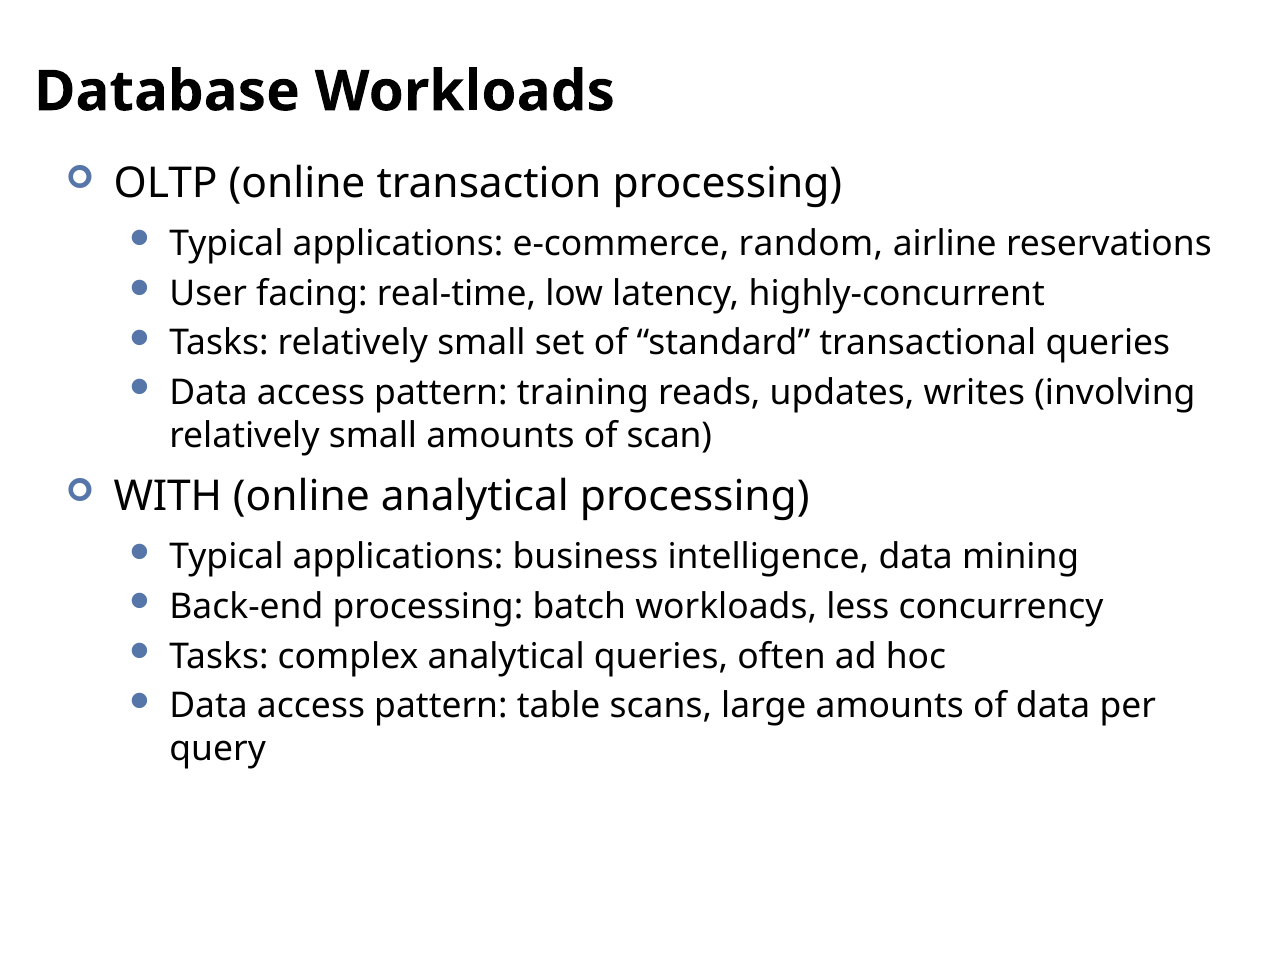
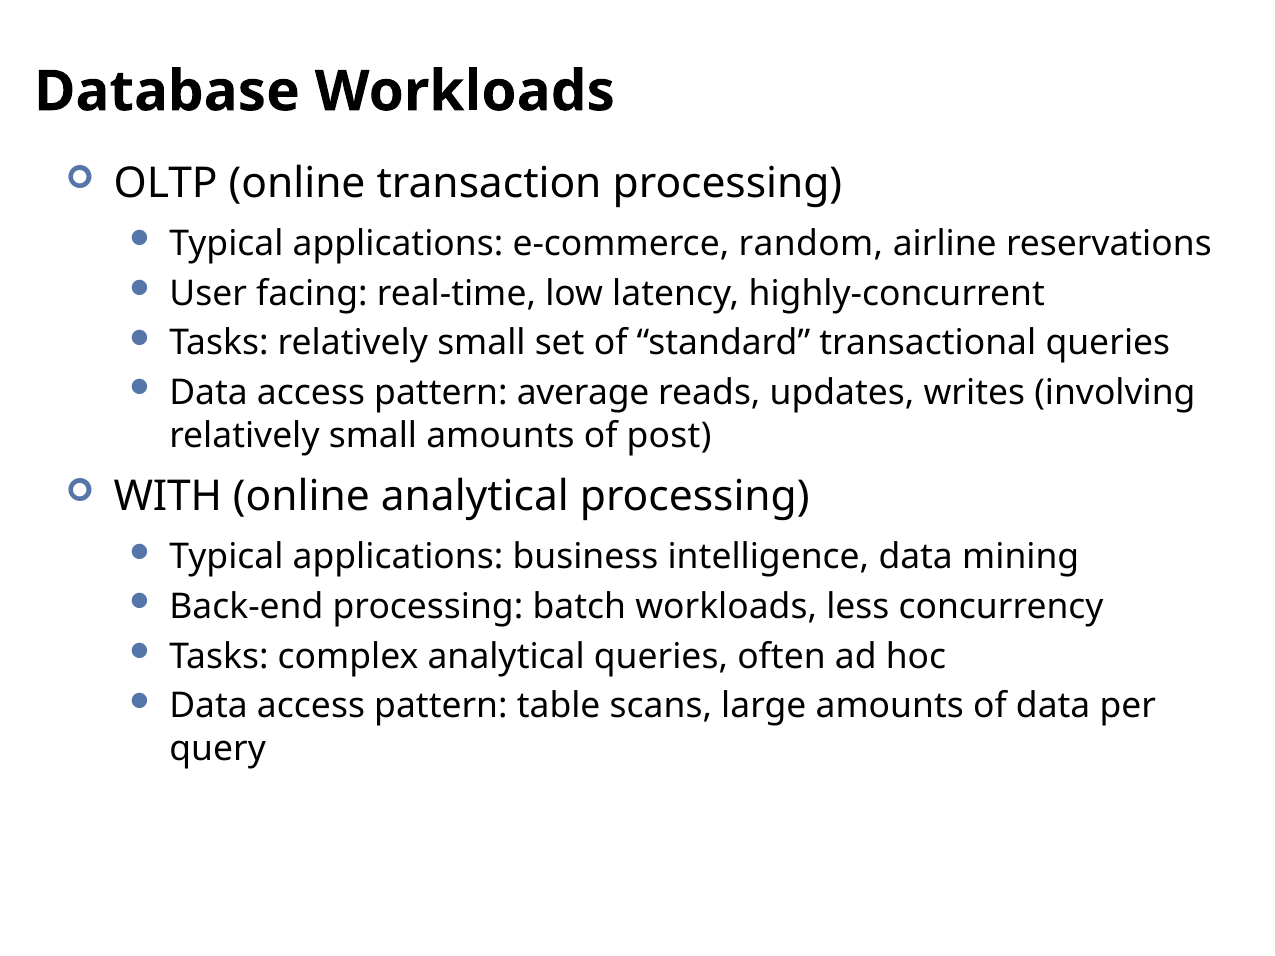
training: training -> average
scan: scan -> post
